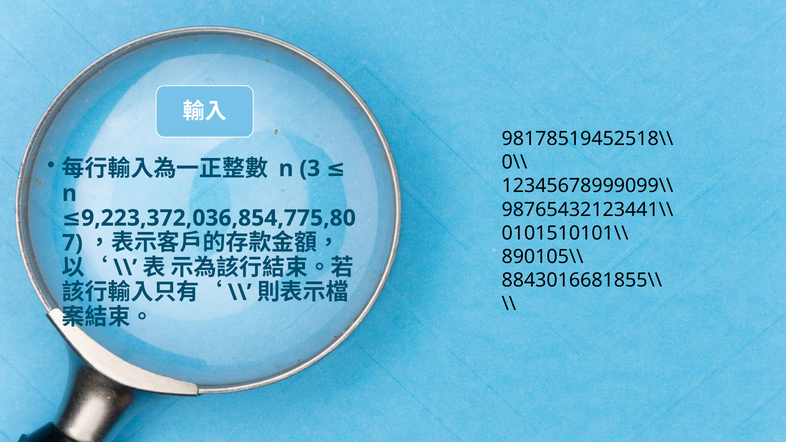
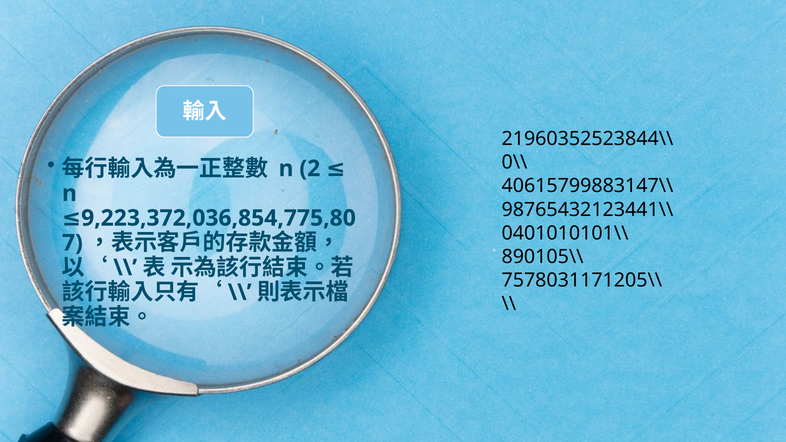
98178519452518\\: 98178519452518\\ -> 21960352523844\\
3: 3 -> 2
12345678999099\\: 12345678999099\\ -> 40615799883147\\
0101510101\\: 0101510101\\ -> 0401010101\\
8843016681855\\: 8843016681855\\ -> 7578031171205\\
